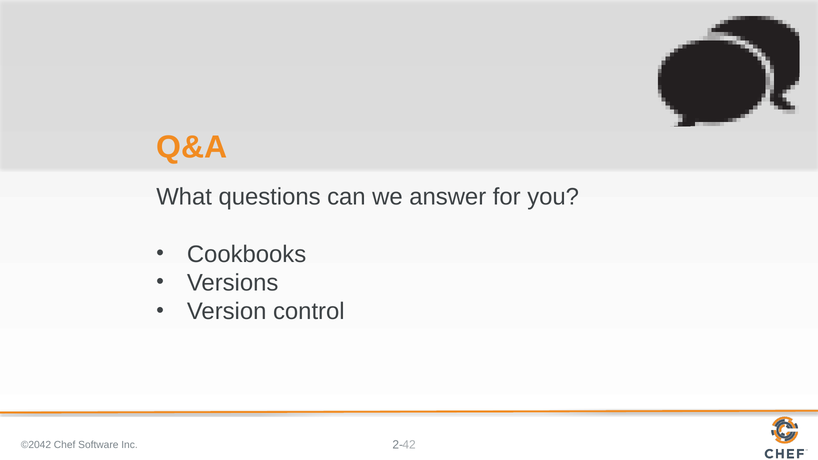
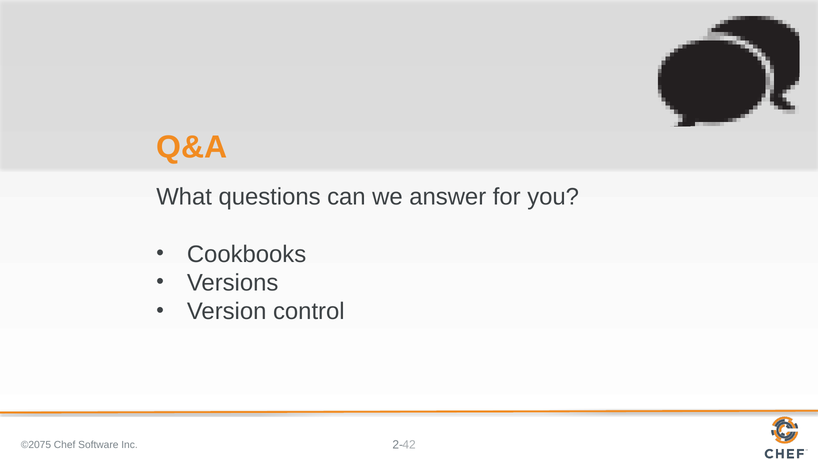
©2042: ©2042 -> ©2075
